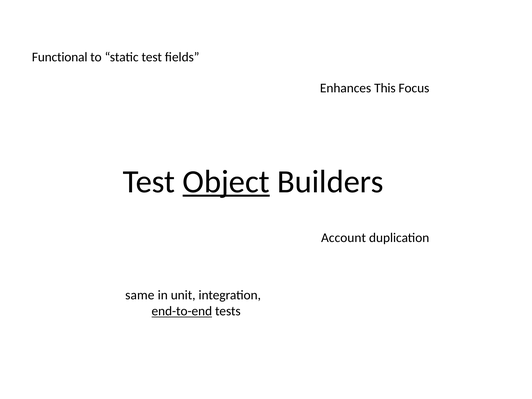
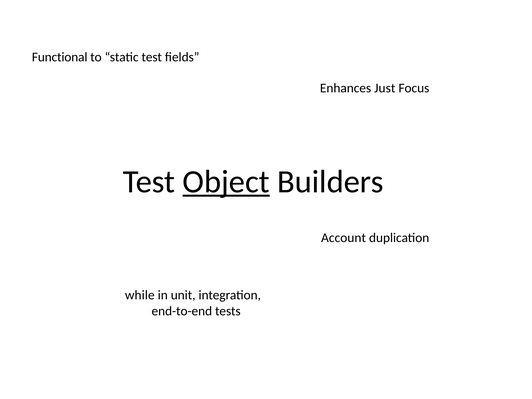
This: This -> Just
same: same -> while
end-to-end underline: present -> none
